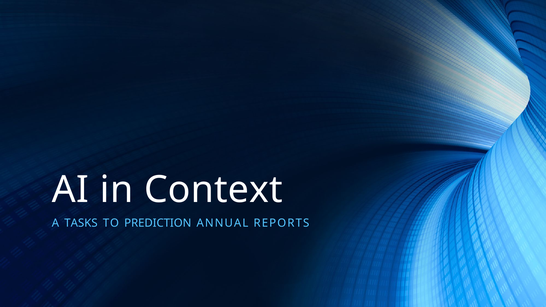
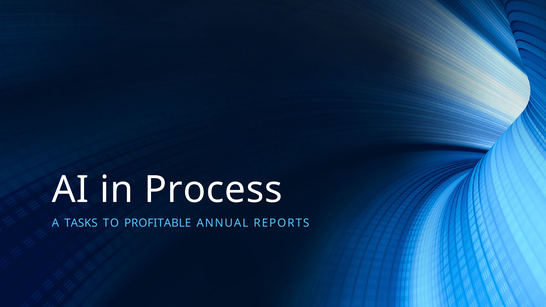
Context: Context -> Process
PREDICTION: PREDICTION -> PROFITABLE
